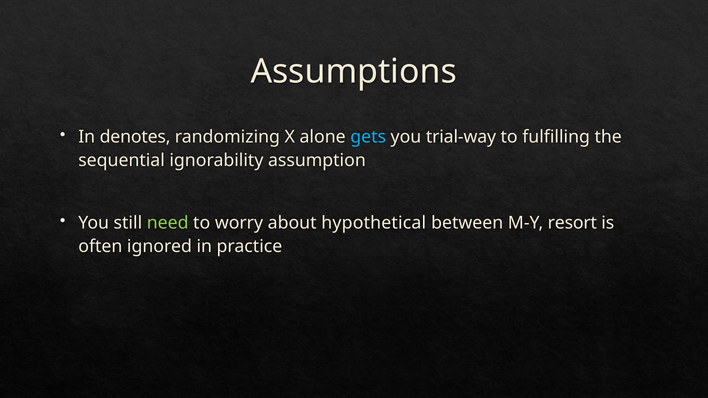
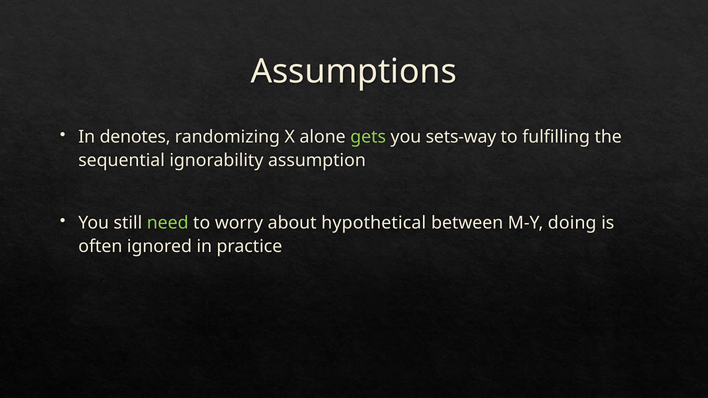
gets colour: light blue -> light green
trial-way: trial-way -> sets-way
resort: resort -> doing
